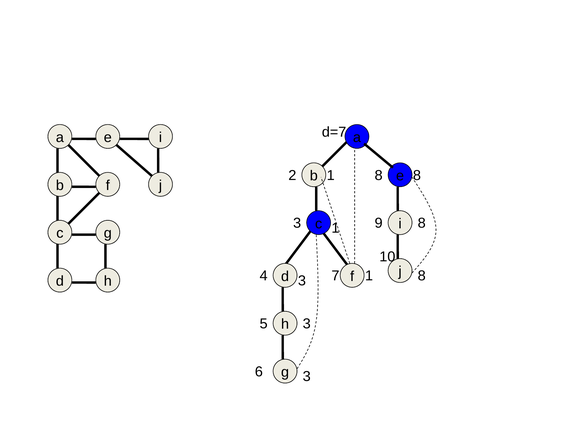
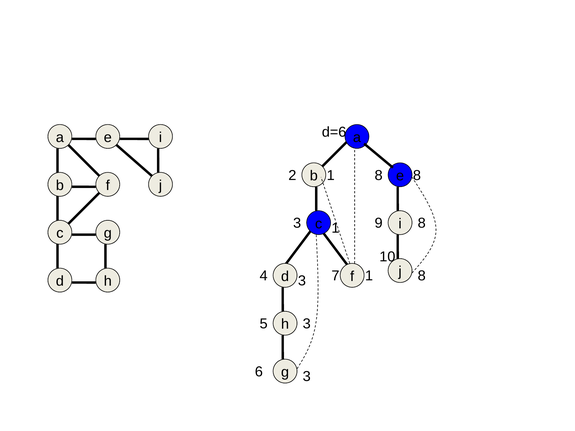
d=7: d=7 -> d=6
